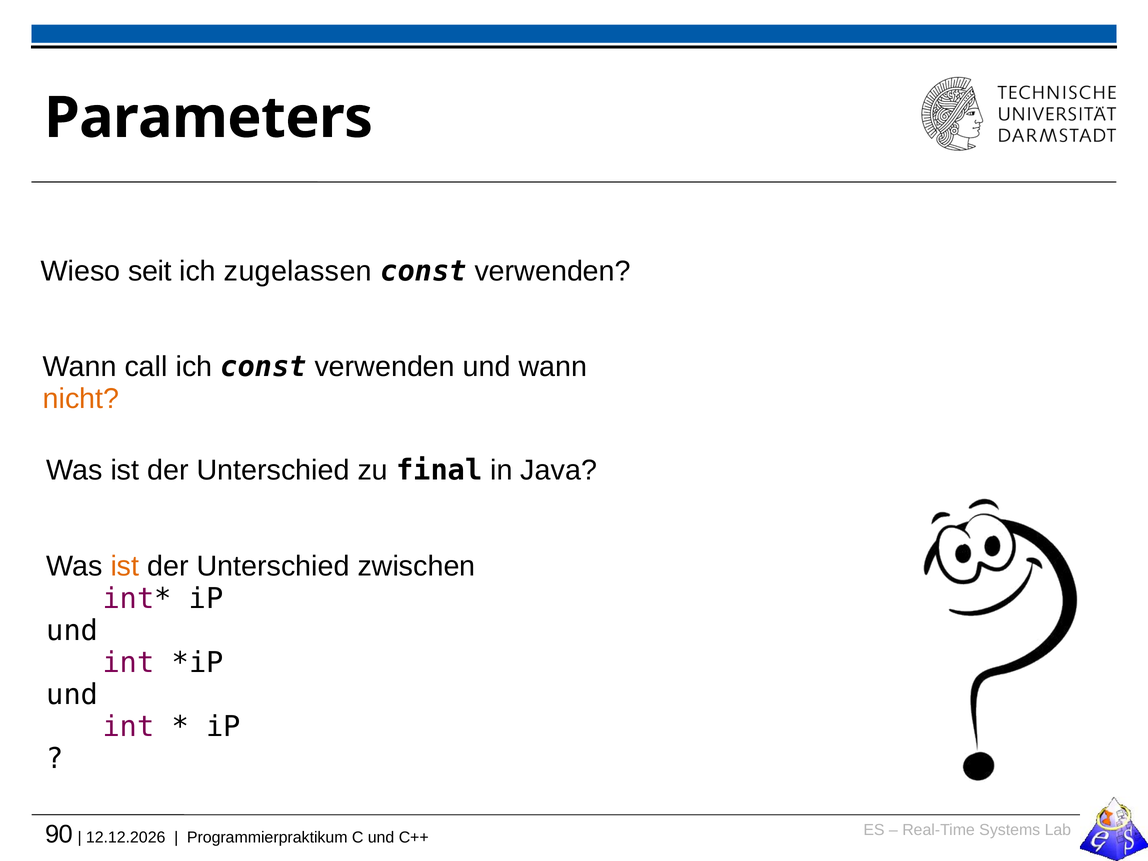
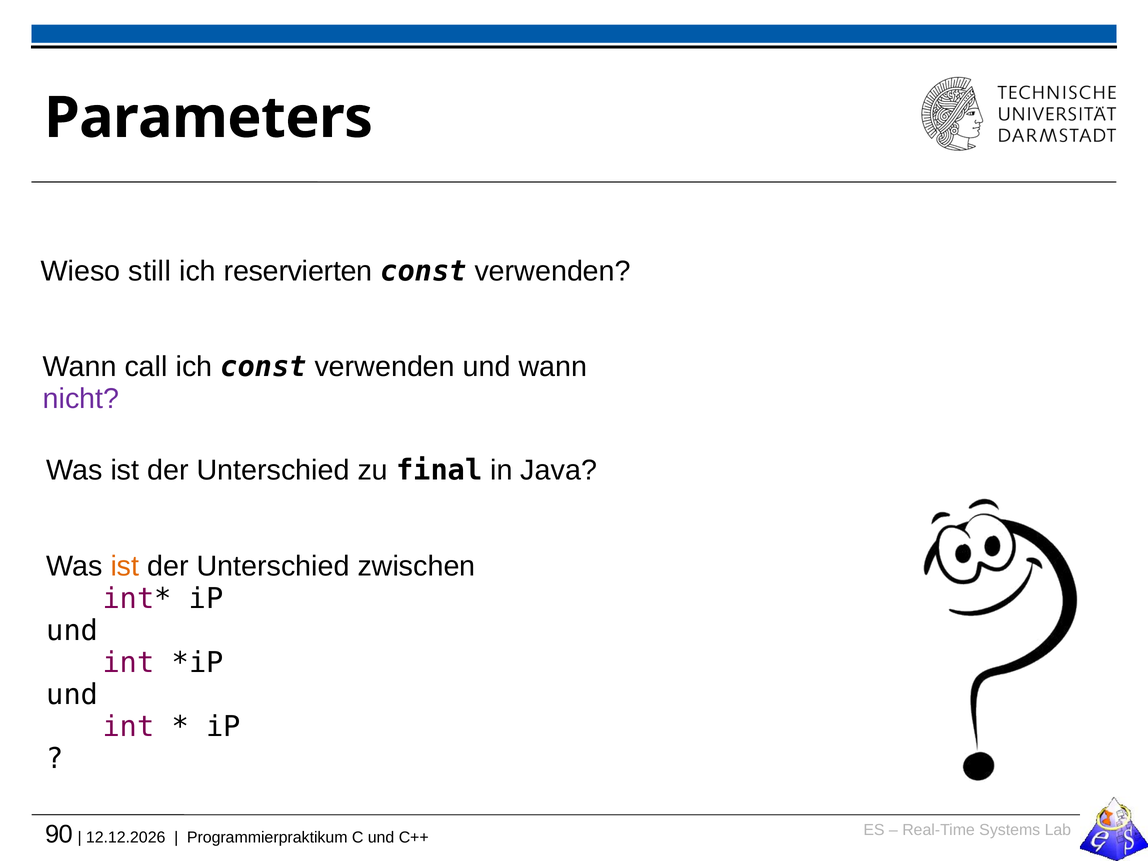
seit: seit -> still
zugelassen: zugelassen -> reservierten
nicht colour: orange -> purple
